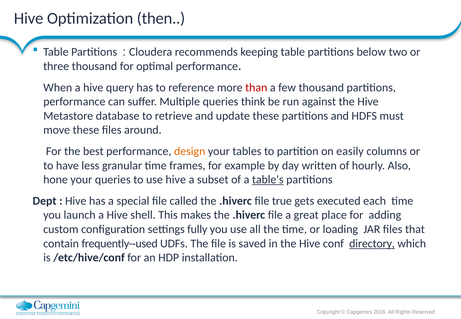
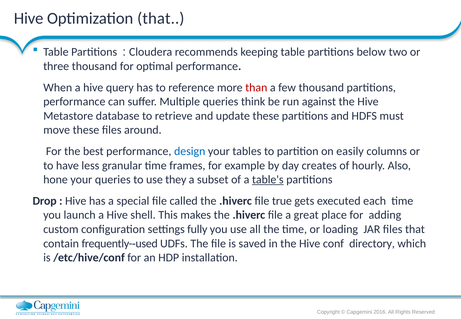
Optimization then: then -> that
design colour: orange -> blue
written: written -> creates
use hive: hive -> they
Dept: Dept -> Drop
directory underline: present -> none
